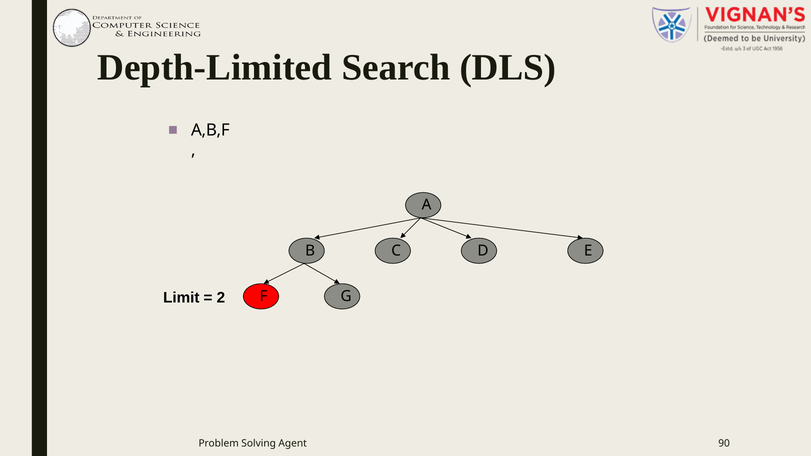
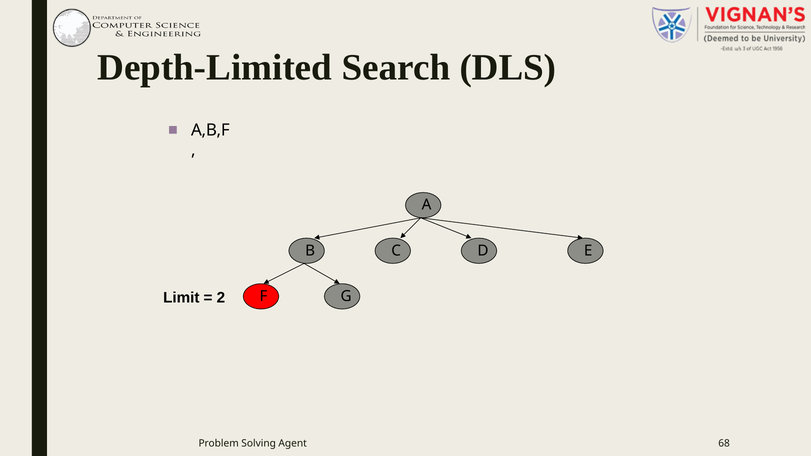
90: 90 -> 68
